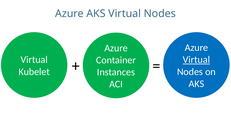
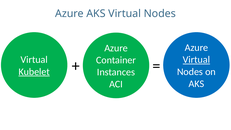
Kubelet underline: none -> present
